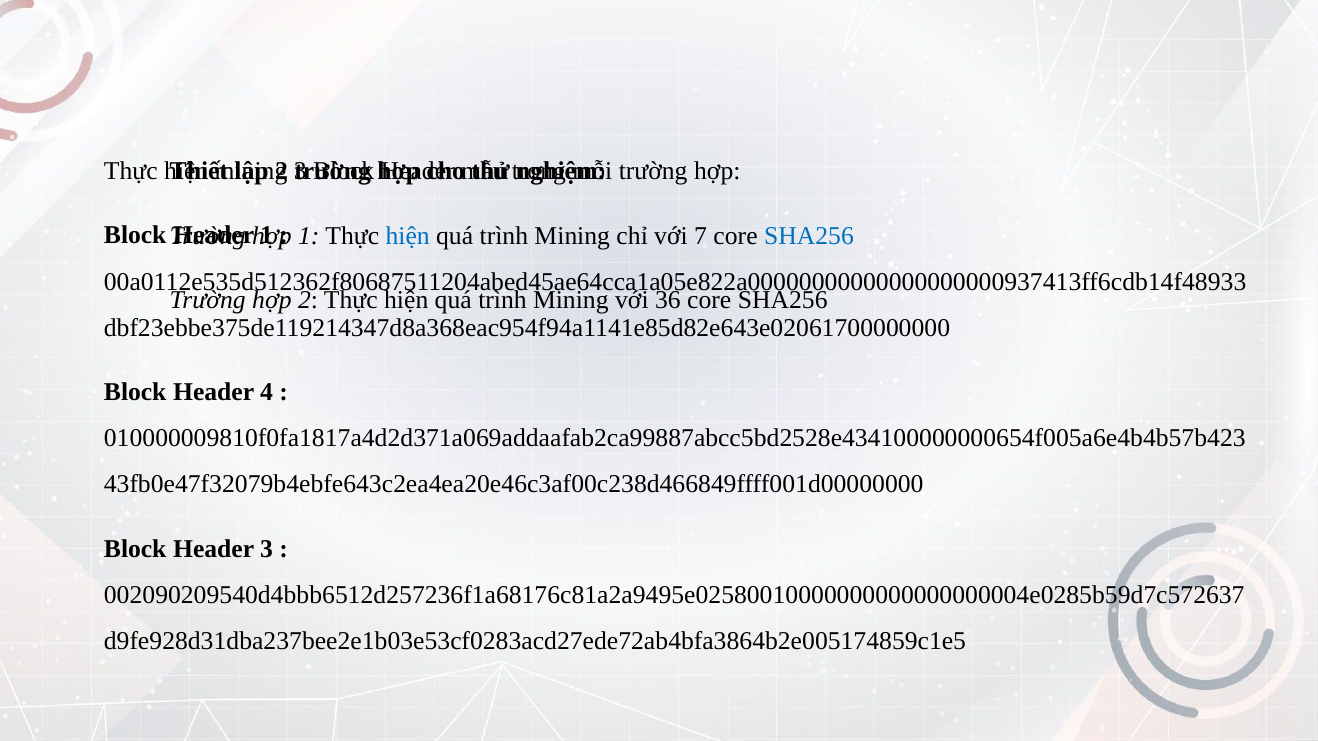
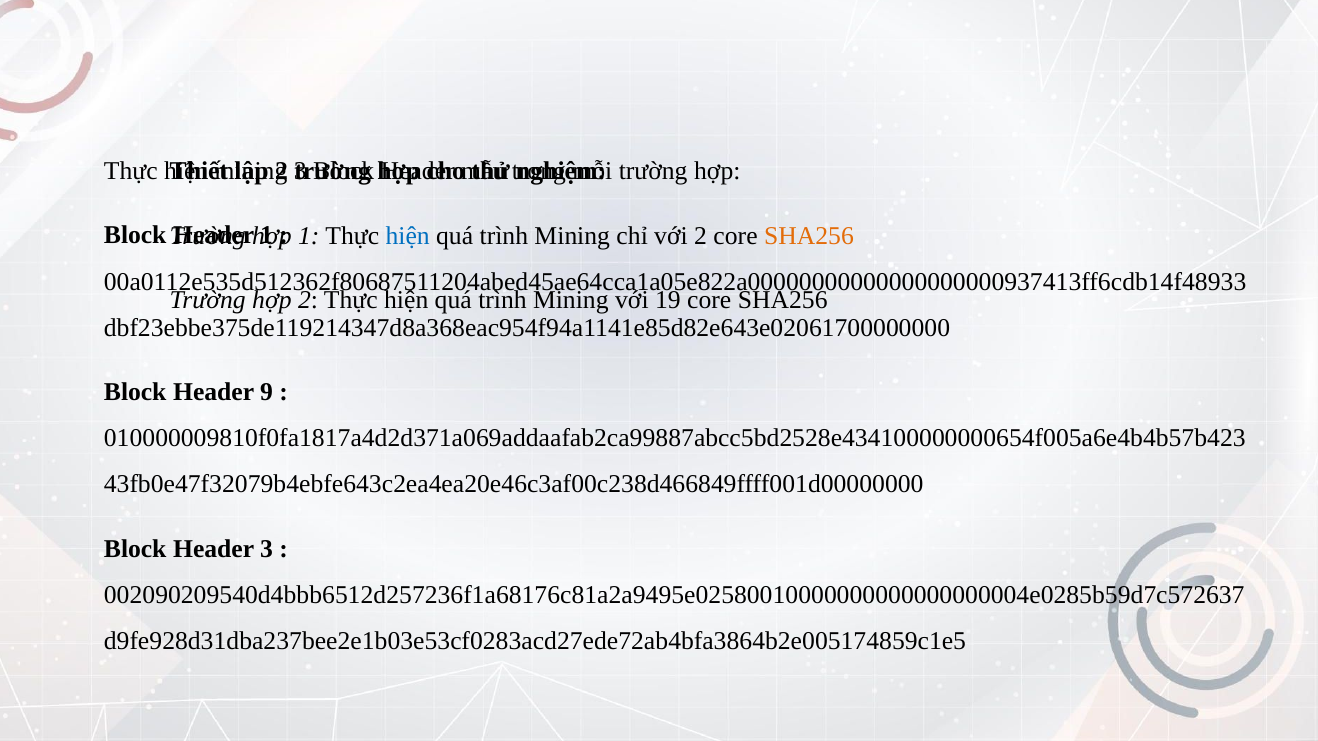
với 7: 7 -> 2
SHA256 at (809, 236) colour: blue -> orange
36: 36 -> 19
4: 4 -> 9
